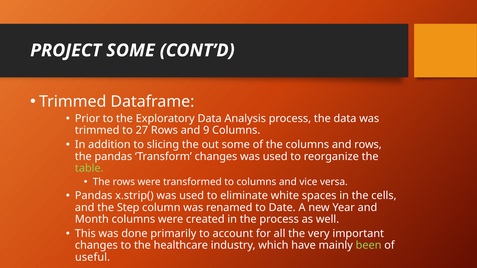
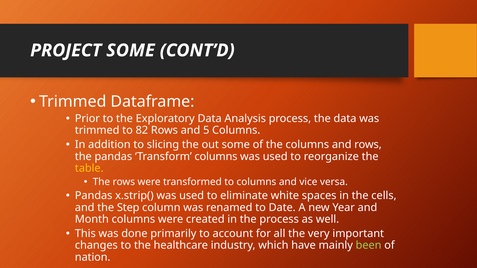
27: 27 -> 82
9: 9 -> 5
Transform changes: changes -> columns
table colour: light green -> yellow
useful: useful -> nation
